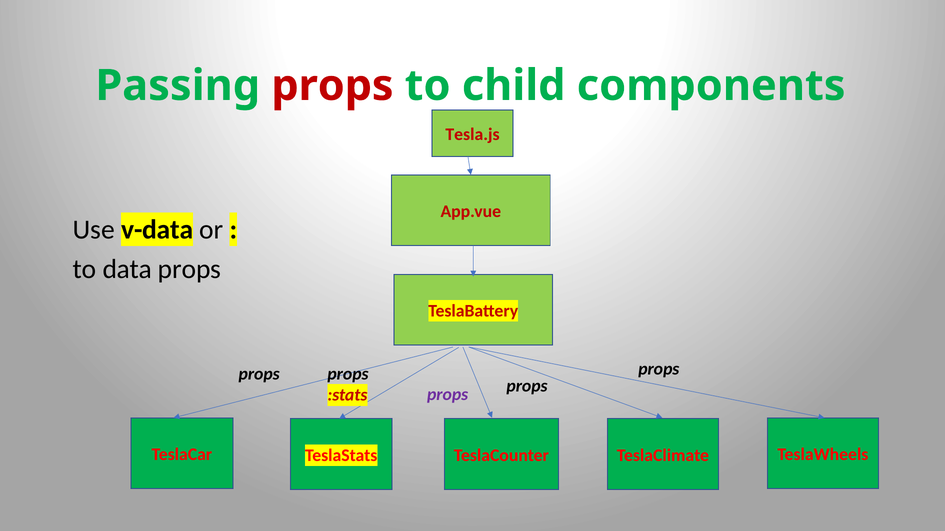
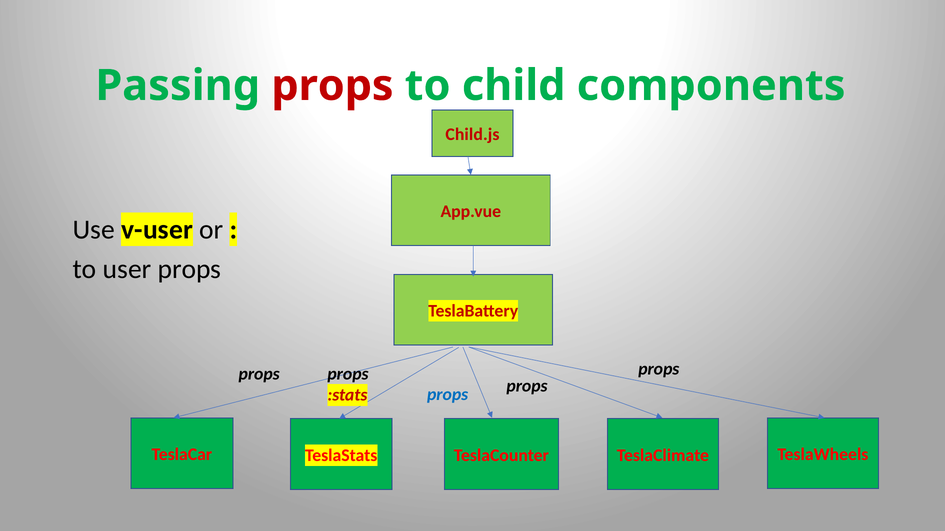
Tesla.js: Tesla.js -> Child.js
v-data: v-data -> v-user
data: data -> user
props at (448, 395) colour: purple -> blue
